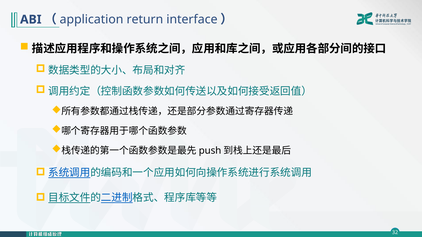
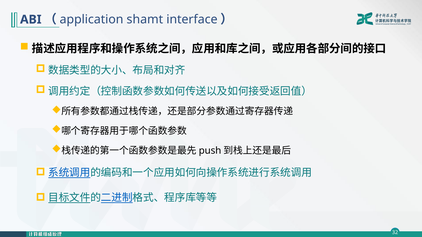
return: return -> shamt
